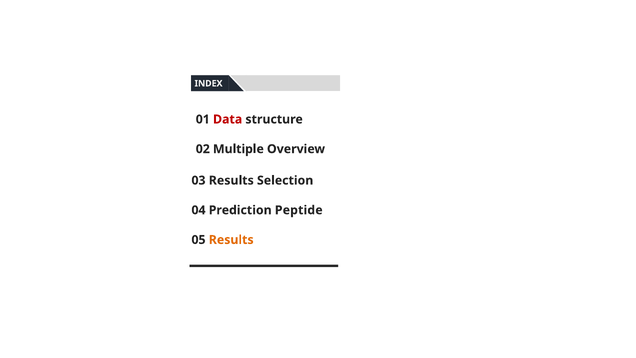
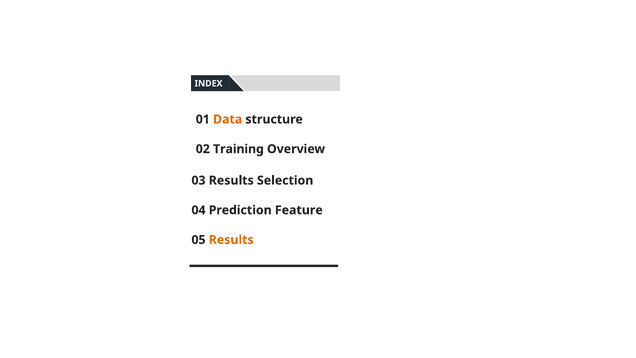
Data colour: red -> orange
Multiple: Multiple -> Training
Peptide: Peptide -> Feature
